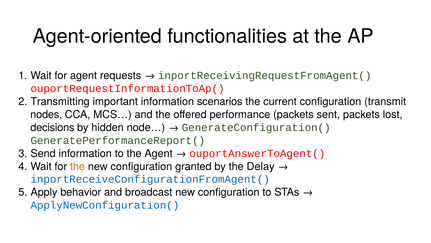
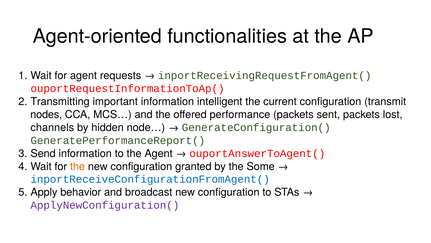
scenarios: scenarios -> intelligent
decisions: decisions -> channels
Delay: Delay -> Some
ApplyNewConfiguration( colour: blue -> purple
